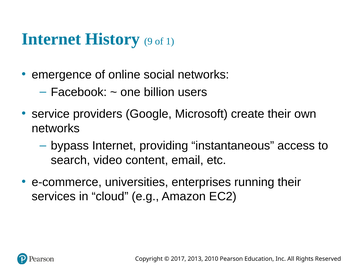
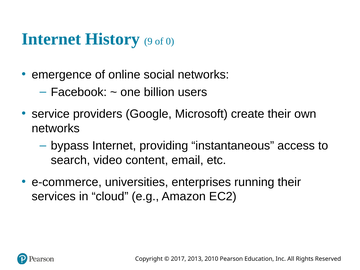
1: 1 -> 0
